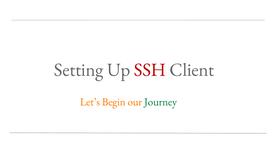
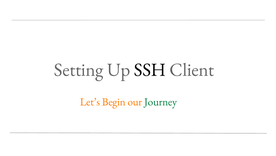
SSH colour: red -> black
